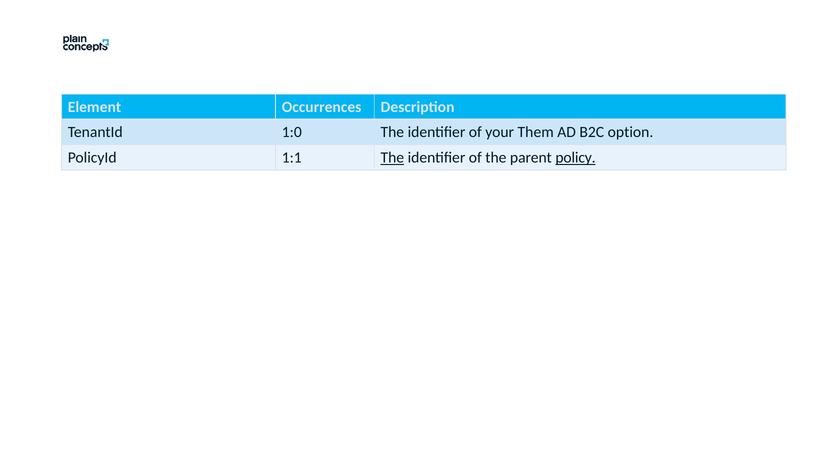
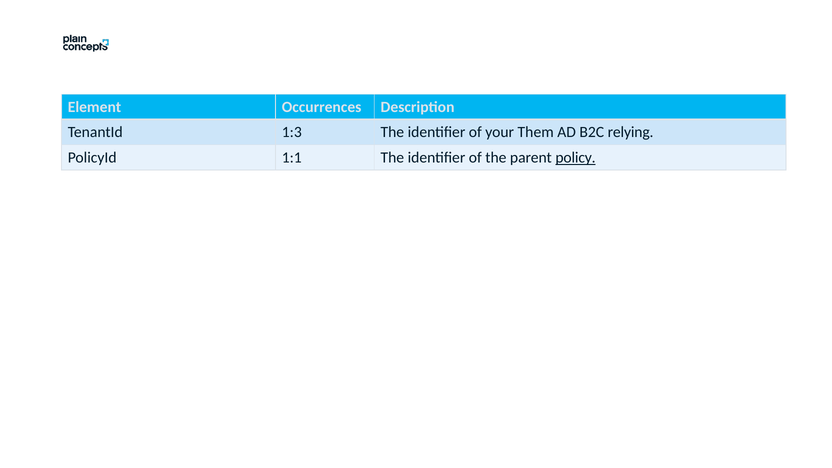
1:0: 1:0 -> 1:3
option: option -> relying
The at (392, 158) underline: present -> none
